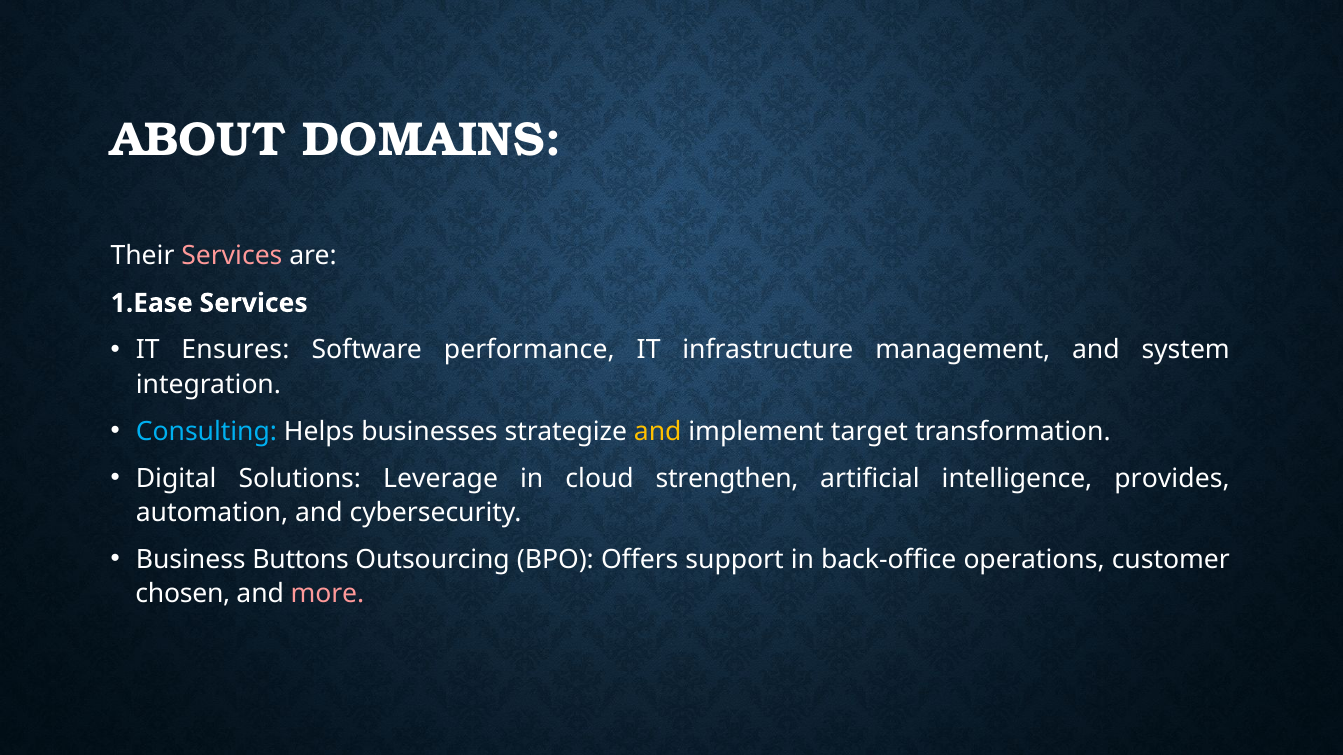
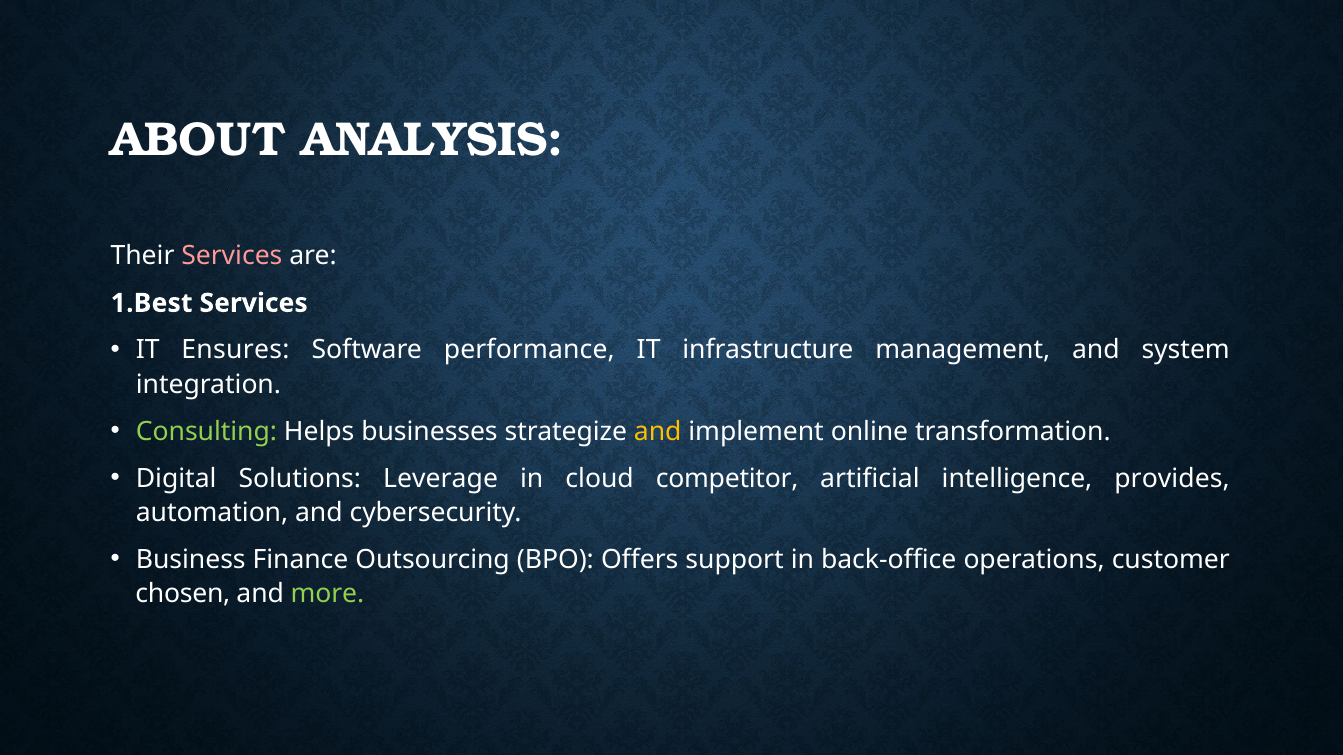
DOMAINS: DOMAINS -> ANALYSIS
1.Ease: 1.Ease -> 1.Best
Consulting colour: light blue -> light green
target: target -> online
strengthen: strengthen -> competitor
Buttons: Buttons -> Finance
more colour: pink -> light green
